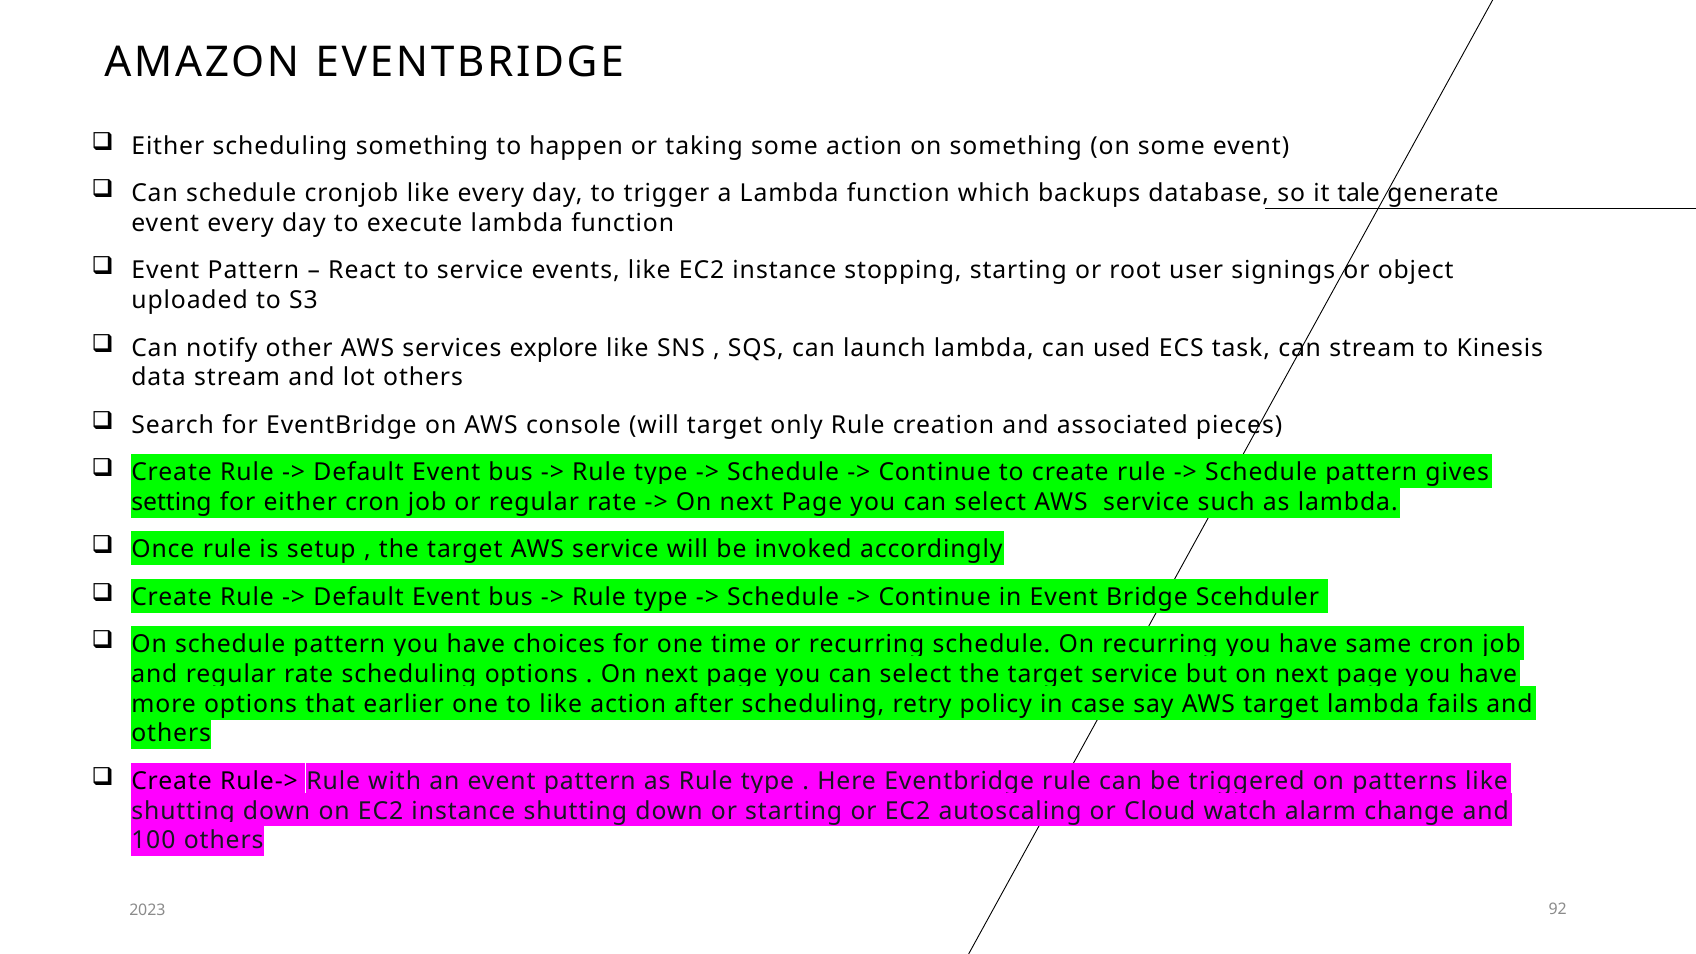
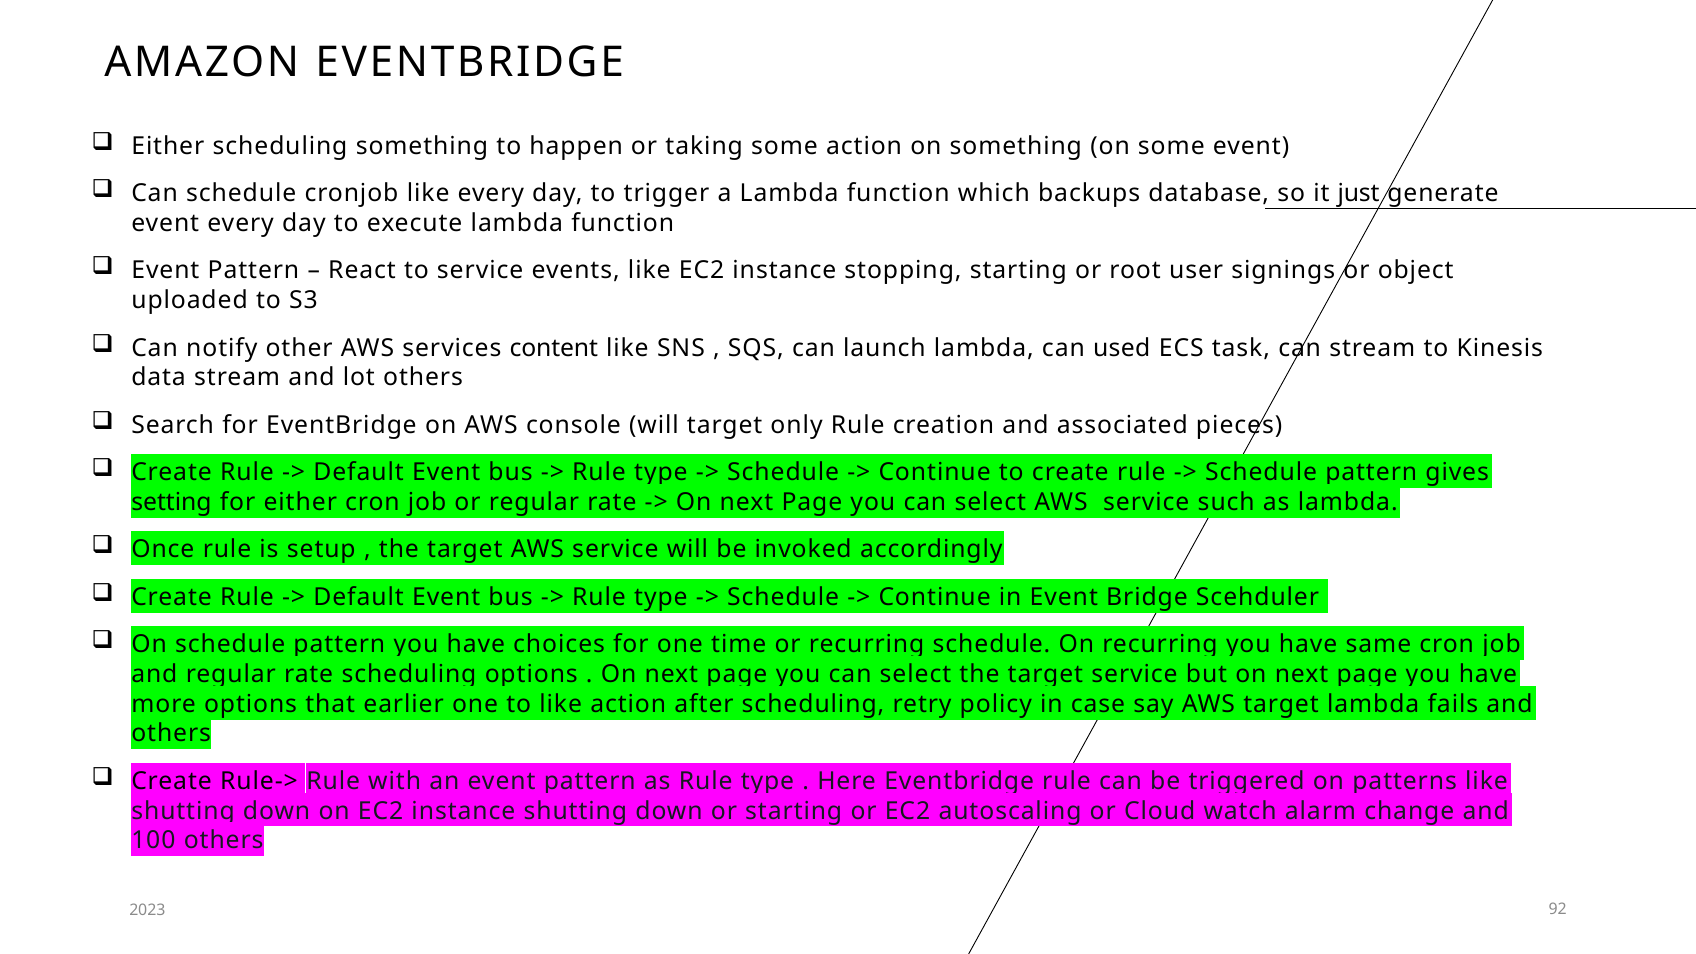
tale: tale -> just
explore: explore -> content
